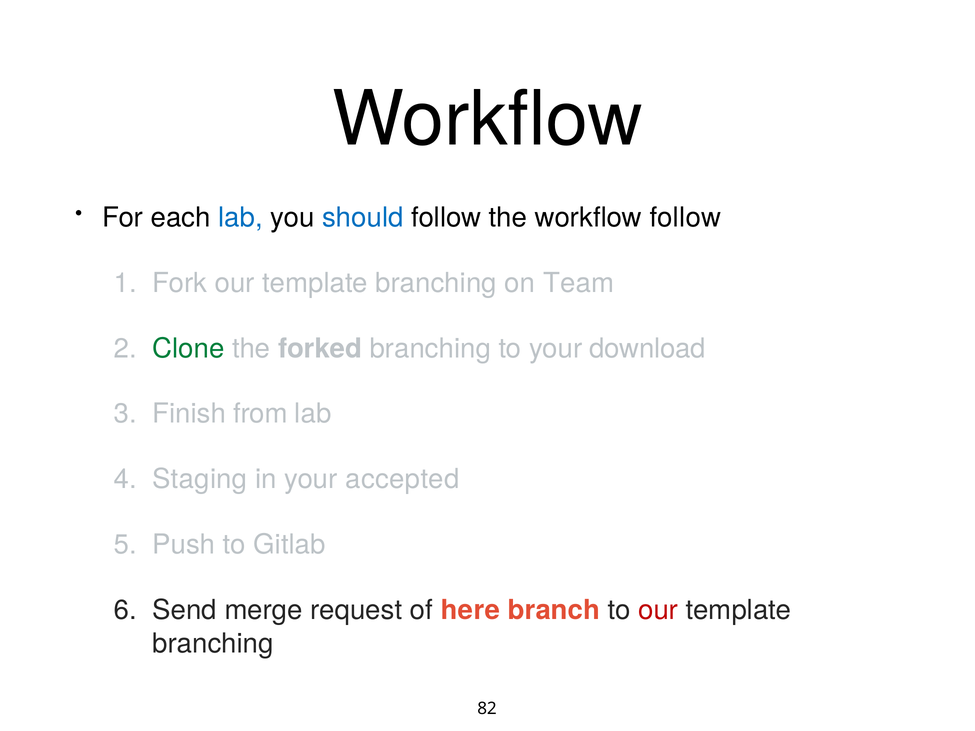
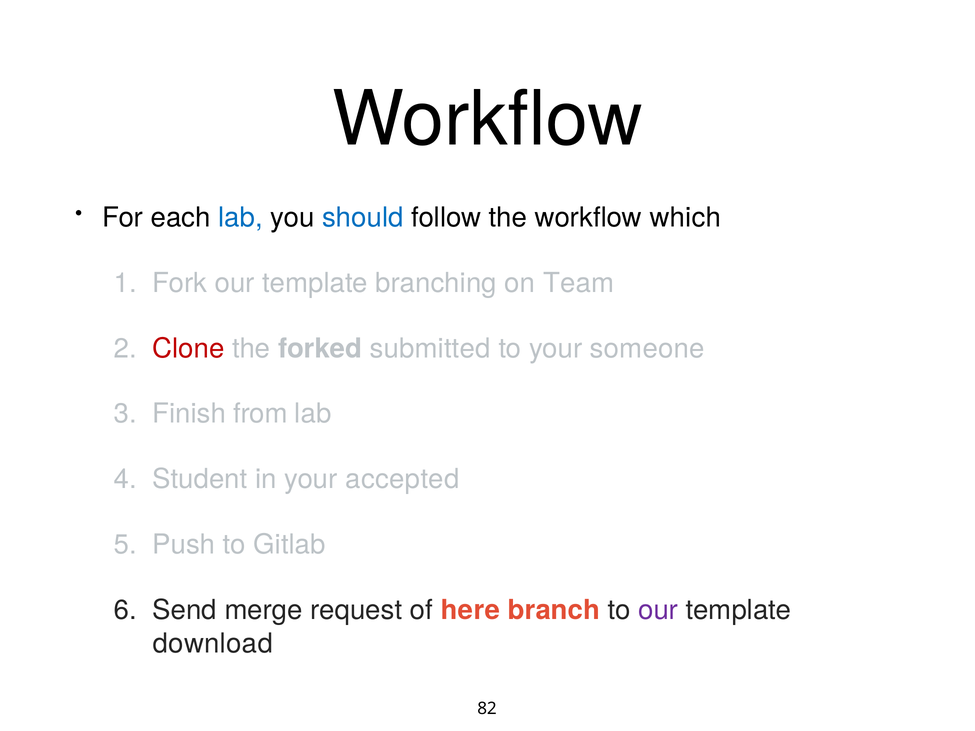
workflow follow: follow -> which
Clone colour: green -> red
forked branching: branching -> submitted
download: download -> someone
Staging: Staging -> Student
our at (658, 611) colour: red -> purple
branching at (213, 644): branching -> download
